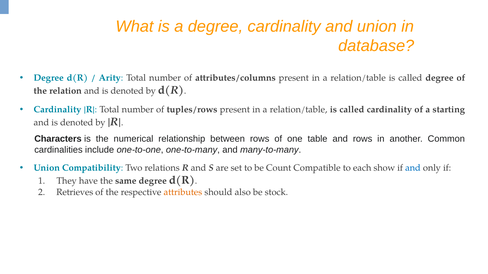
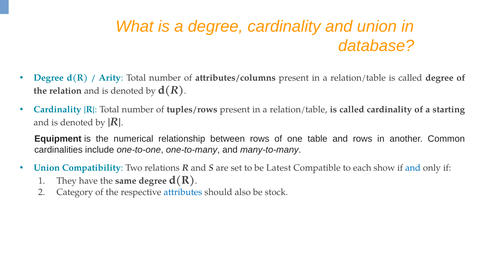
Characters: Characters -> Equipment
Count: Count -> Latest
Retrieves: Retrieves -> Category
attributes colour: orange -> blue
